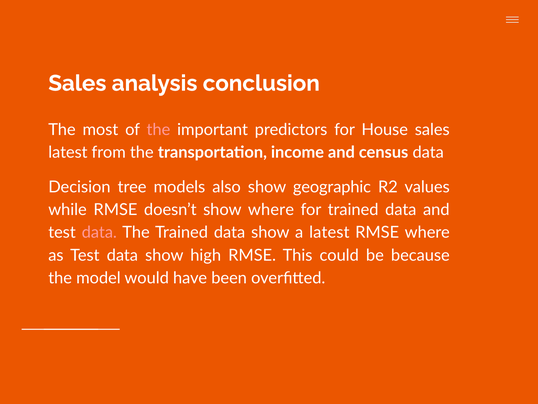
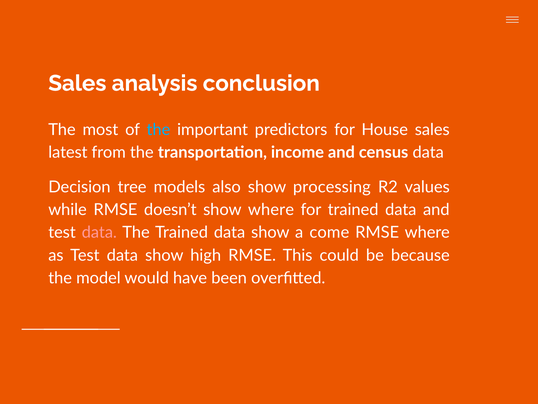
the at (158, 130) colour: pink -> light blue
geographic: geographic -> processing
a latest: latest -> come
